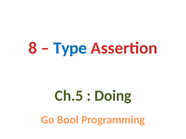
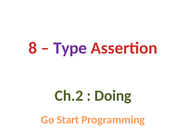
Type colour: blue -> purple
Ch.5: Ch.5 -> Ch.2
Bool: Bool -> Start
